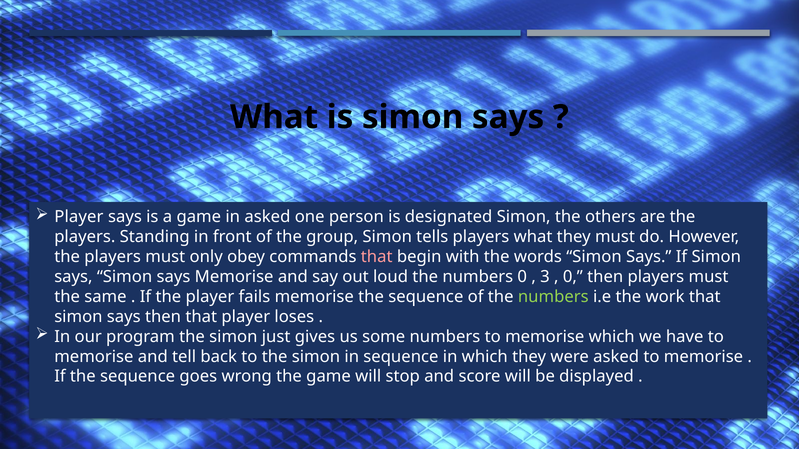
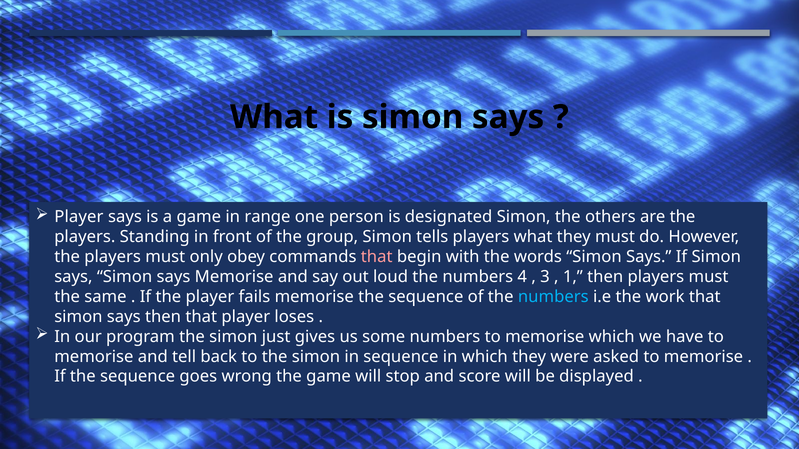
in asked: asked -> range
numbers 0: 0 -> 4
0 at (573, 277): 0 -> 1
numbers at (553, 297) colour: light green -> light blue
